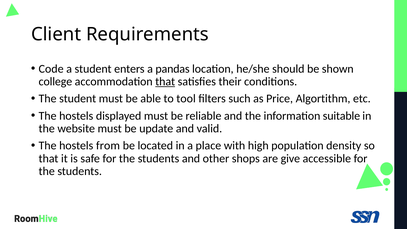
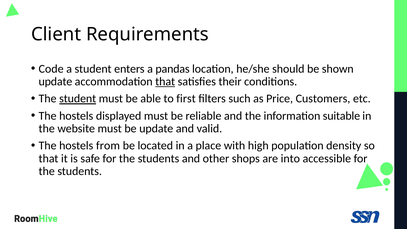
college at (55, 82): college -> update
student at (78, 99) underline: none -> present
tool: tool -> first
Algortithm: Algortithm -> Customers
give: give -> into
